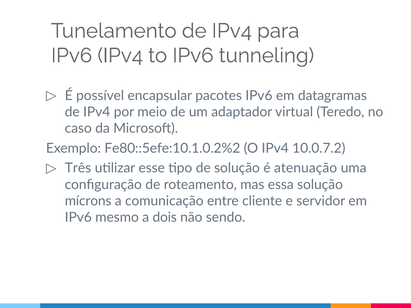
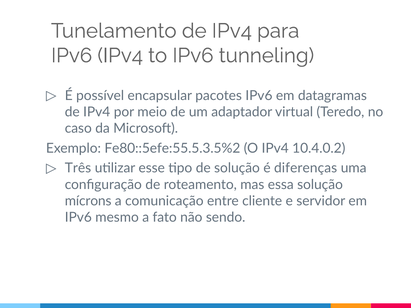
Fe80::5efe:10.1.0.2%2: Fe80::5efe:10.1.0.2%2 -> Fe80::5efe:55.5.3.5%2
10.0.7.2: 10.0.7.2 -> 10.4.0.2
atenuação: atenuação -> diferenças
dois: dois -> fato
